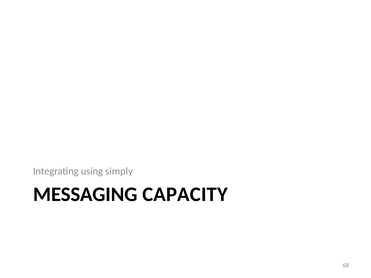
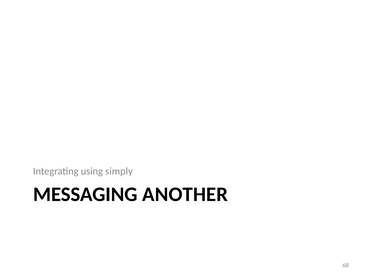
CAPACITY: CAPACITY -> ANOTHER
